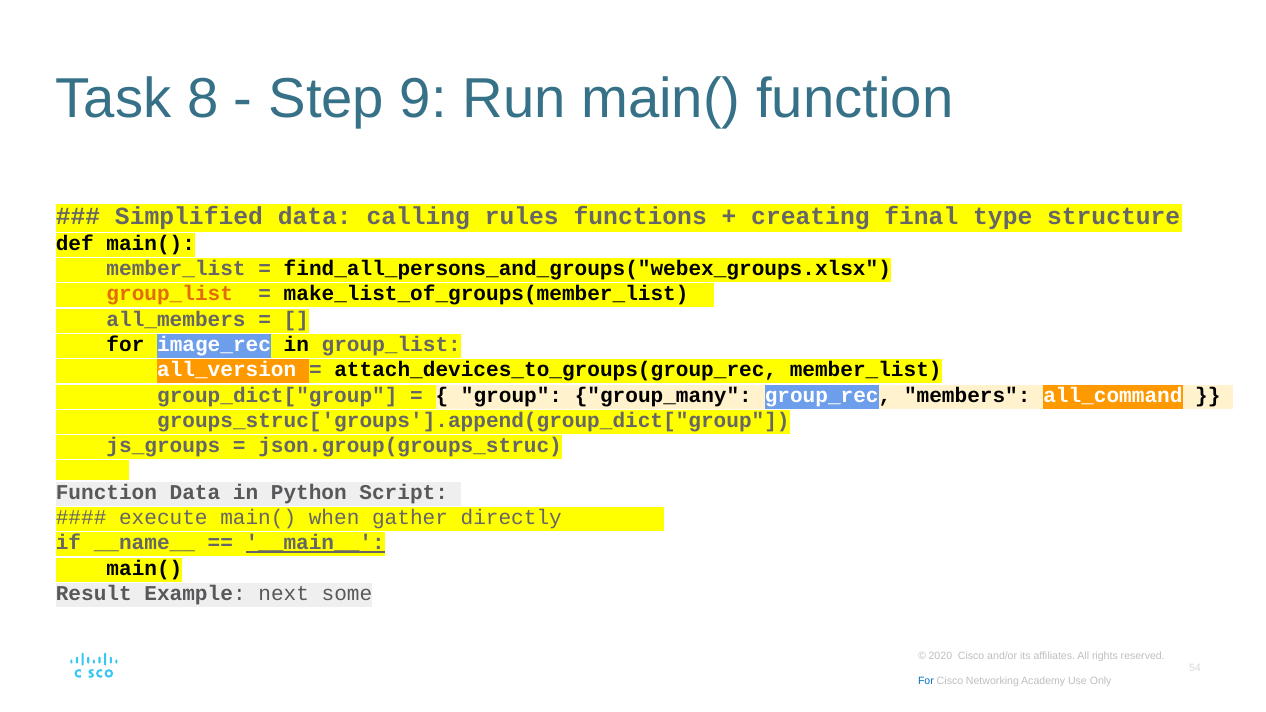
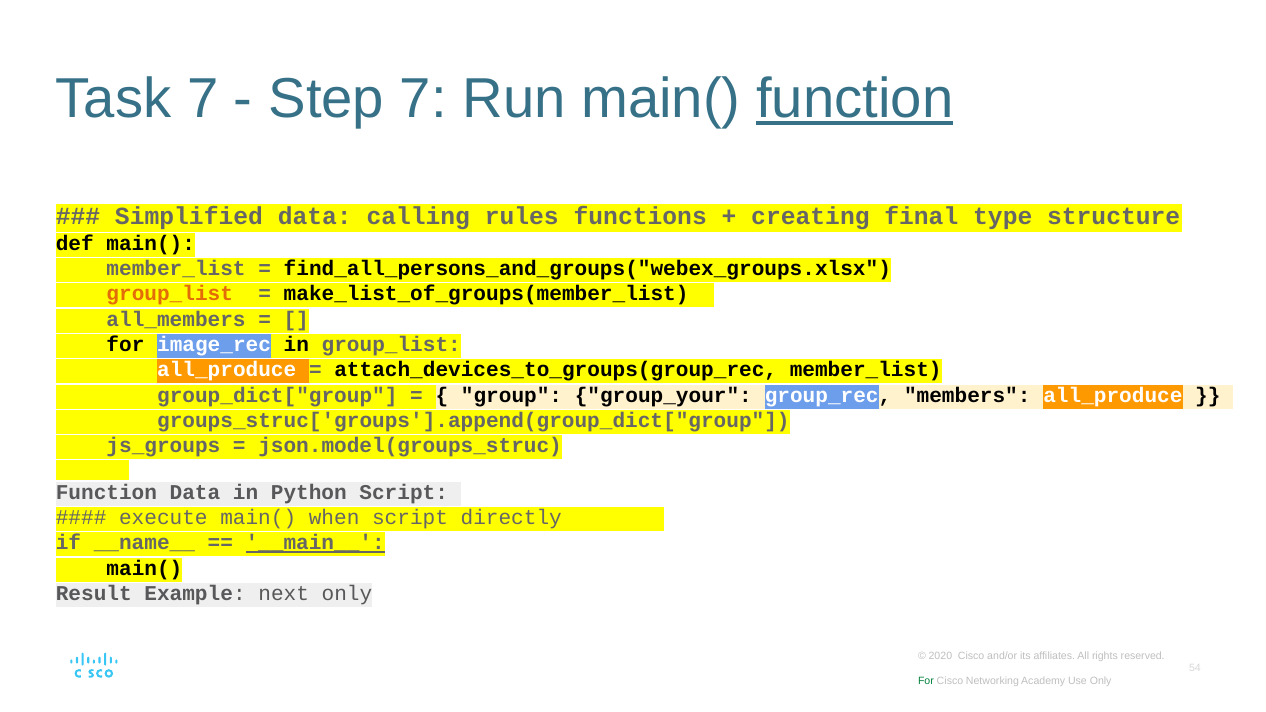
Task 8: 8 -> 7
Step 9: 9 -> 7
function at (855, 99) underline: none -> present
all_version at (227, 370): all_version -> all_produce
group_many: group_many -> group_your
members all_command: all_command -> all_produce
json.group(groups_struc: json.group(groups_struc -> json.model(groups_struc
when gather: gather -> script
next some: some -> only
For at (926, 681) colour: blue -> green
